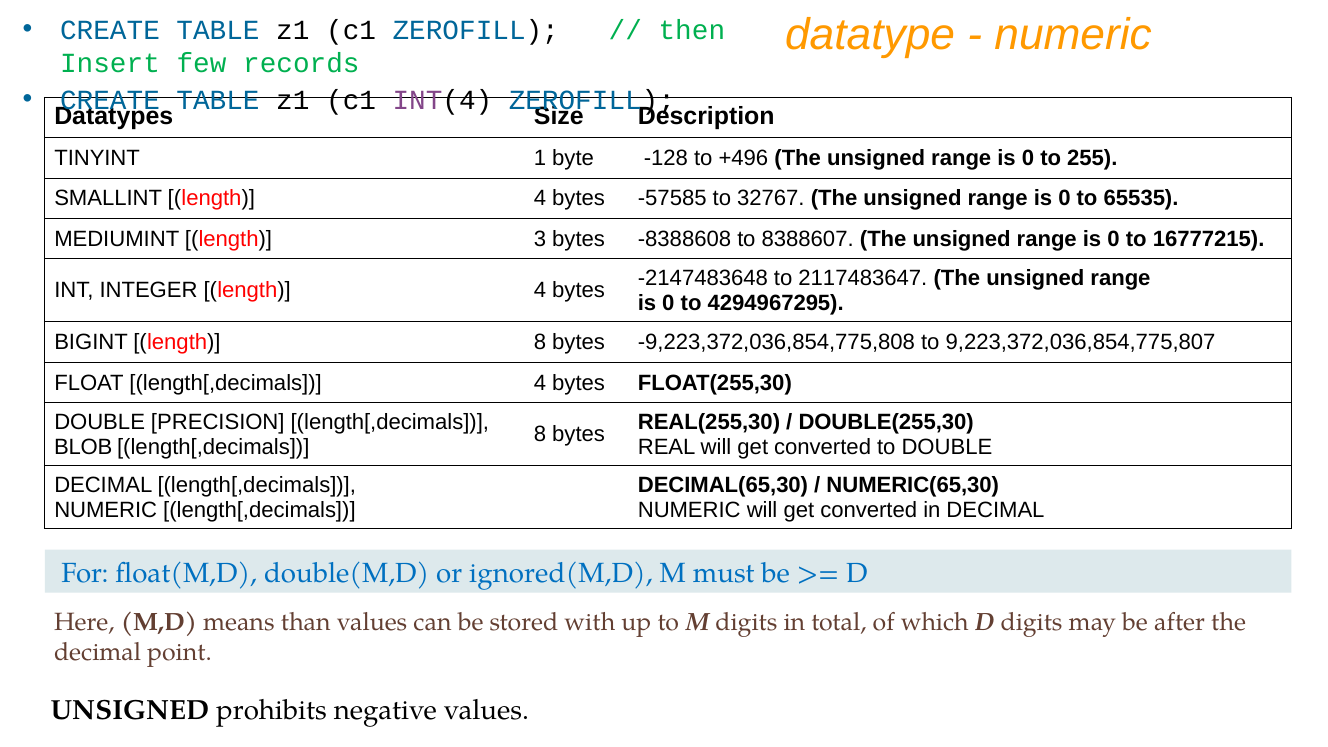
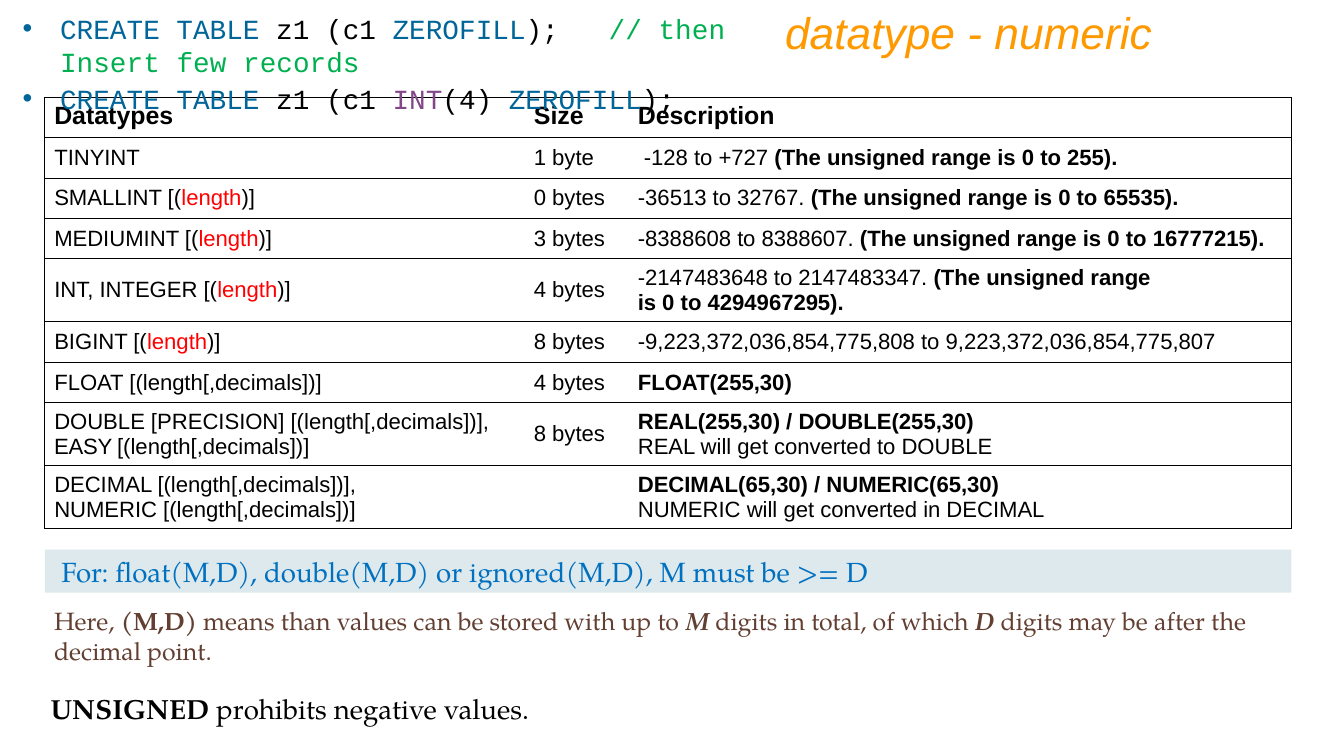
+496: +496 -> +727
SMALLINT length 4: 4 -> 0
-57585: -57585 -> -36513
2117483647: 2117483647 -> 2147483347
BLOB: BLOB -> EASY
